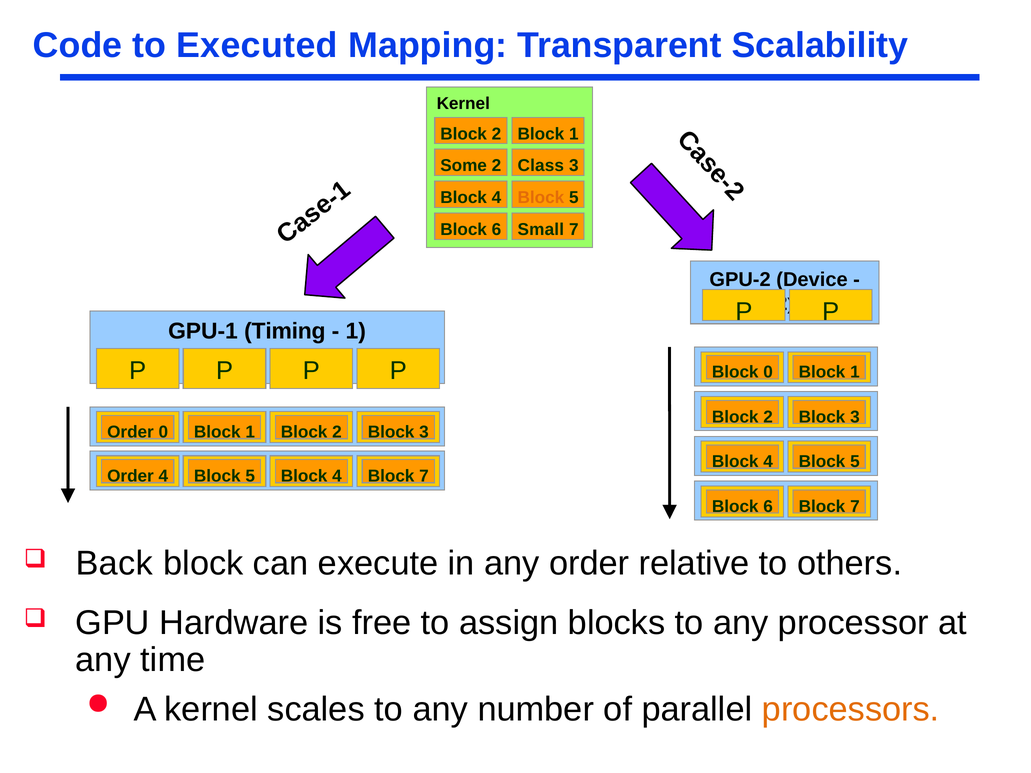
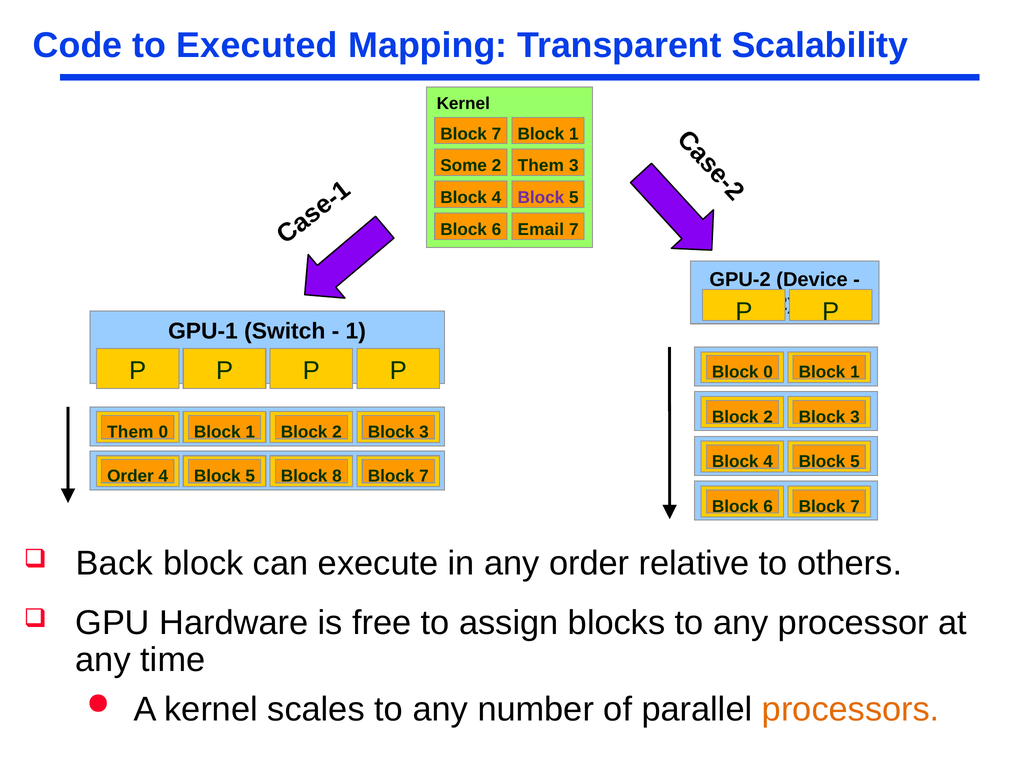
2 at (497, 134): 2 -> 7
2 Class: Class -> Them
Block at (541, 198) colour: orange -> purple
Small: Small -> Email
Timing: Timing -> Switch
Order at (130, 432): Order -> Them
5 Block 4: 4 -> 8
